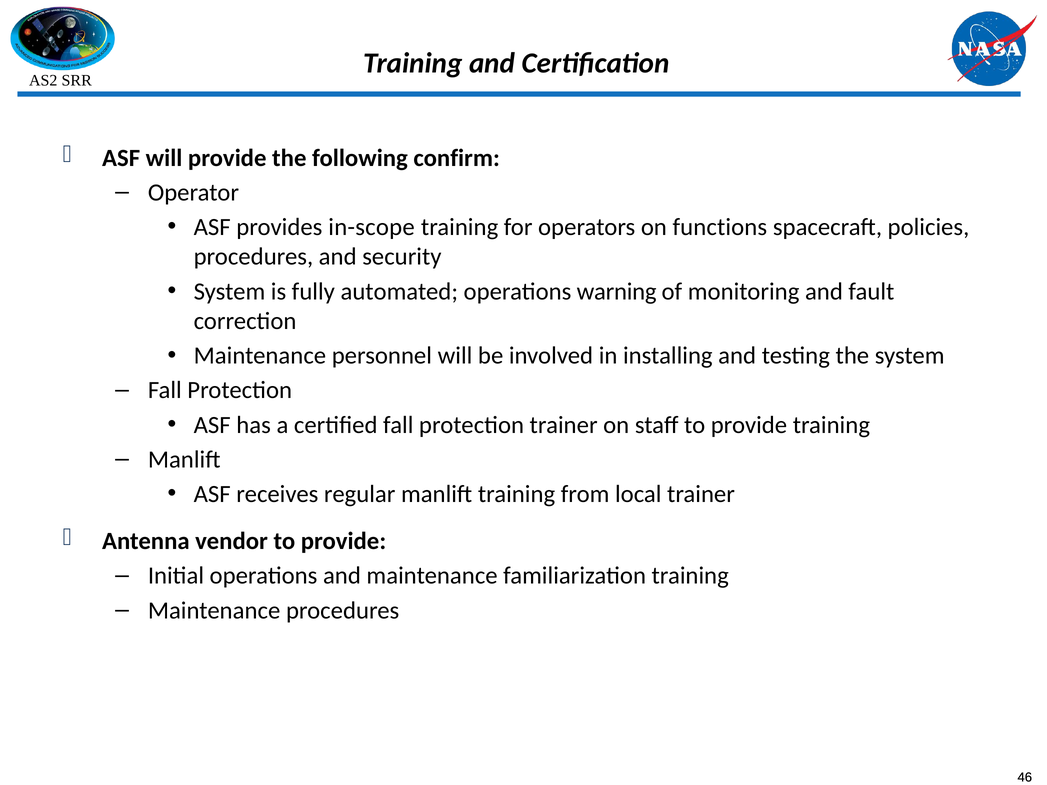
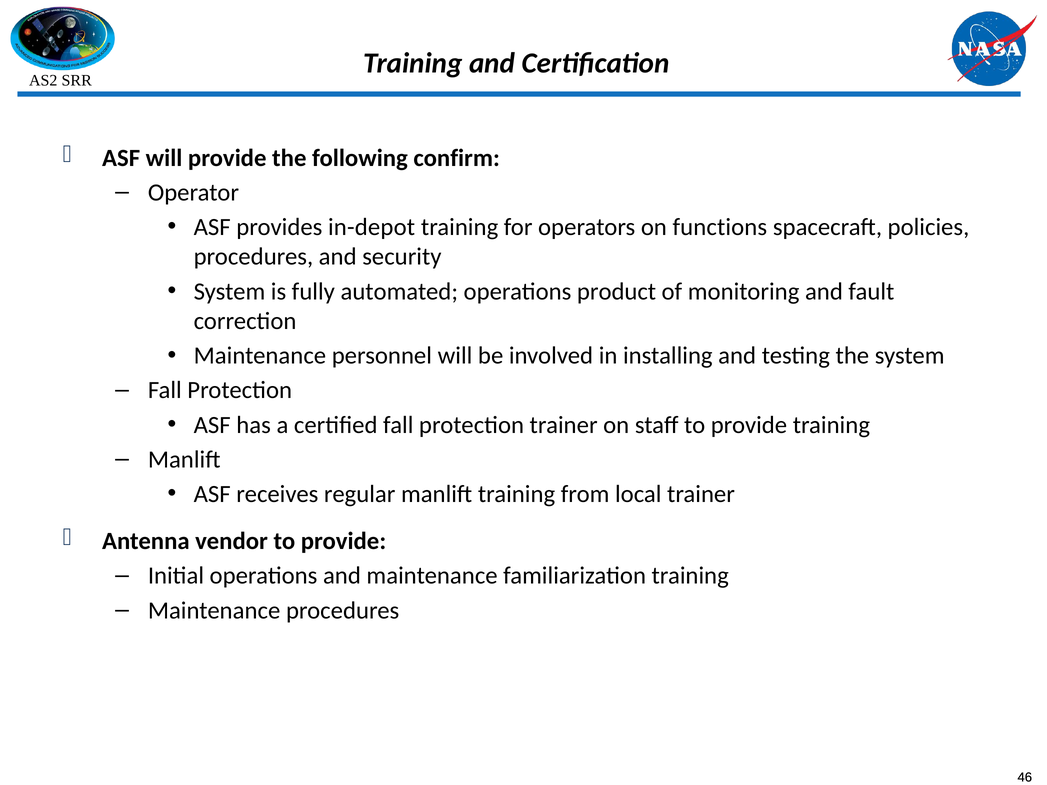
in-scope: in-scope -> in-depot
warning: warning -> product
